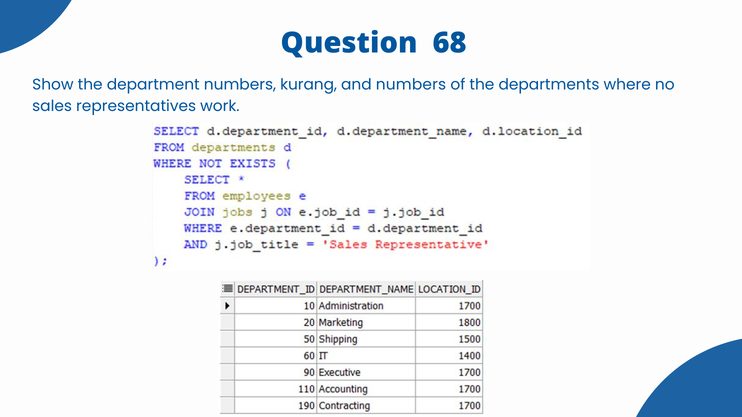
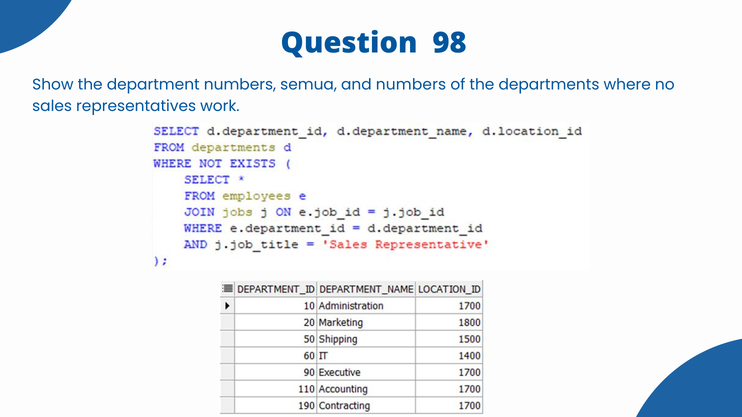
68: 68 -> 98
kurang: kurang -> semua
